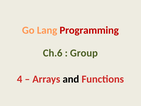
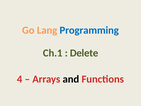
Programming colour: red -> blue
Ch.6: Ch.6 -> Ch.1
Group: Group -> Delete
